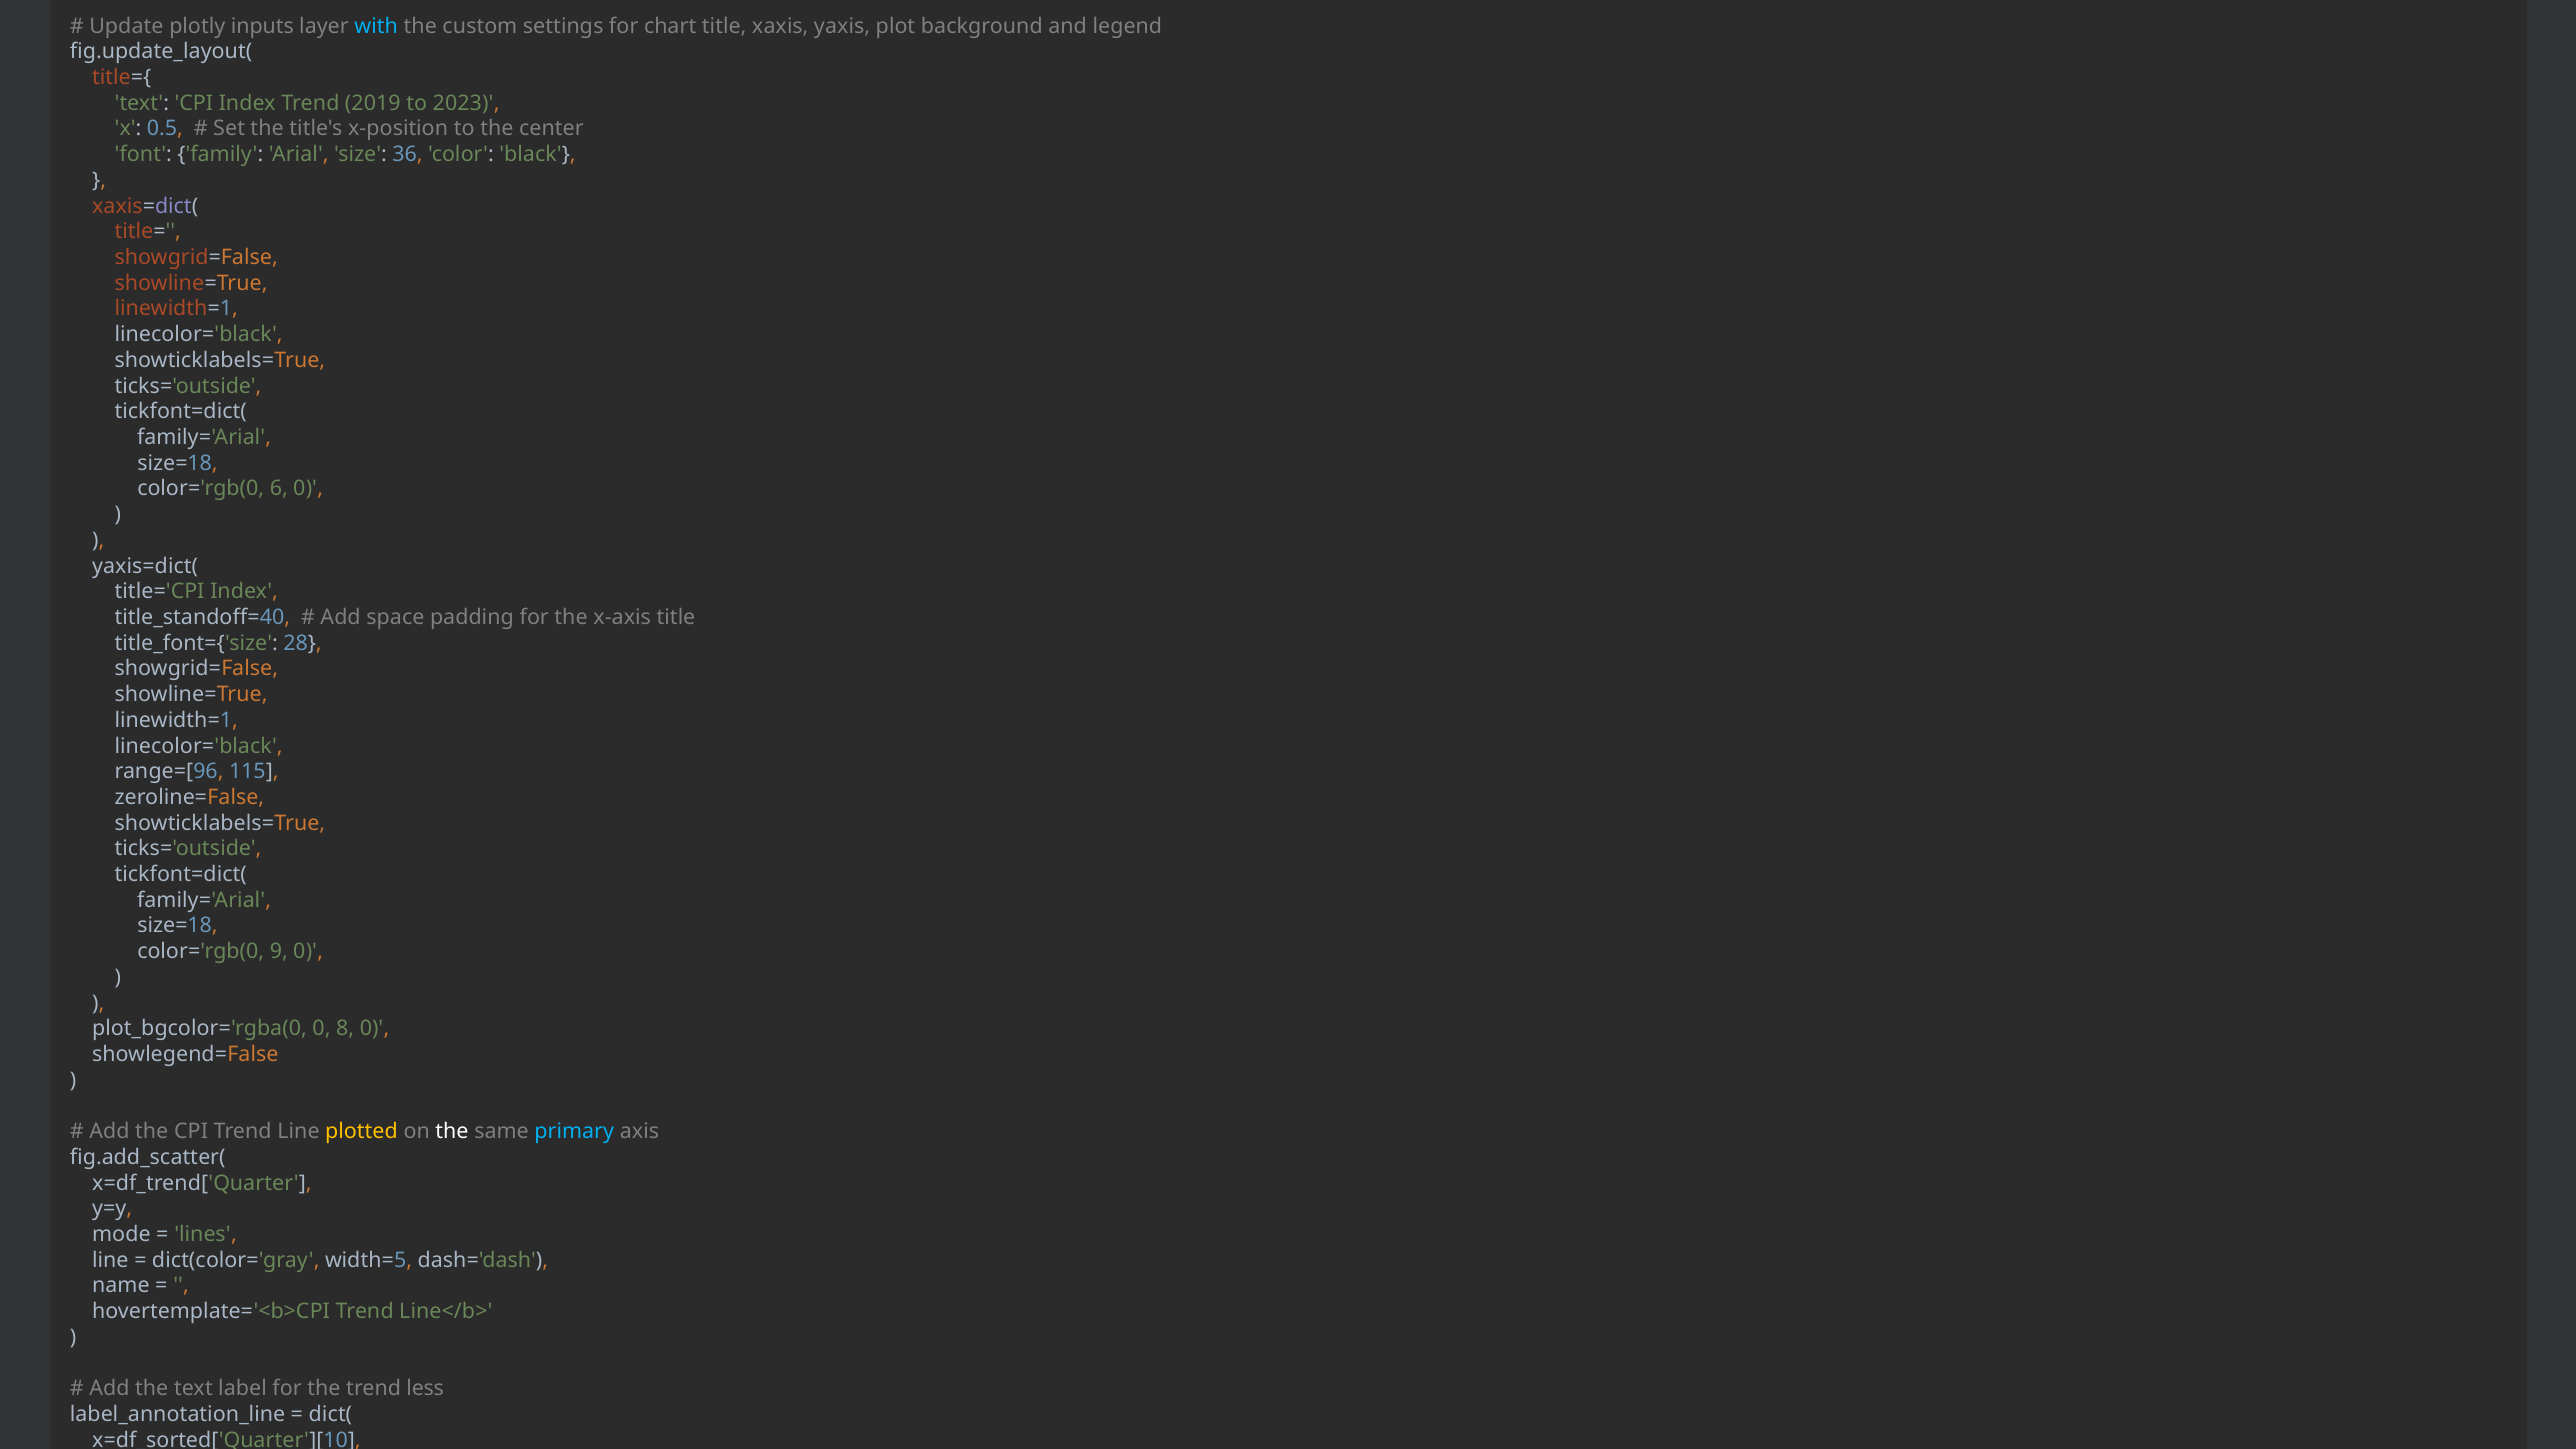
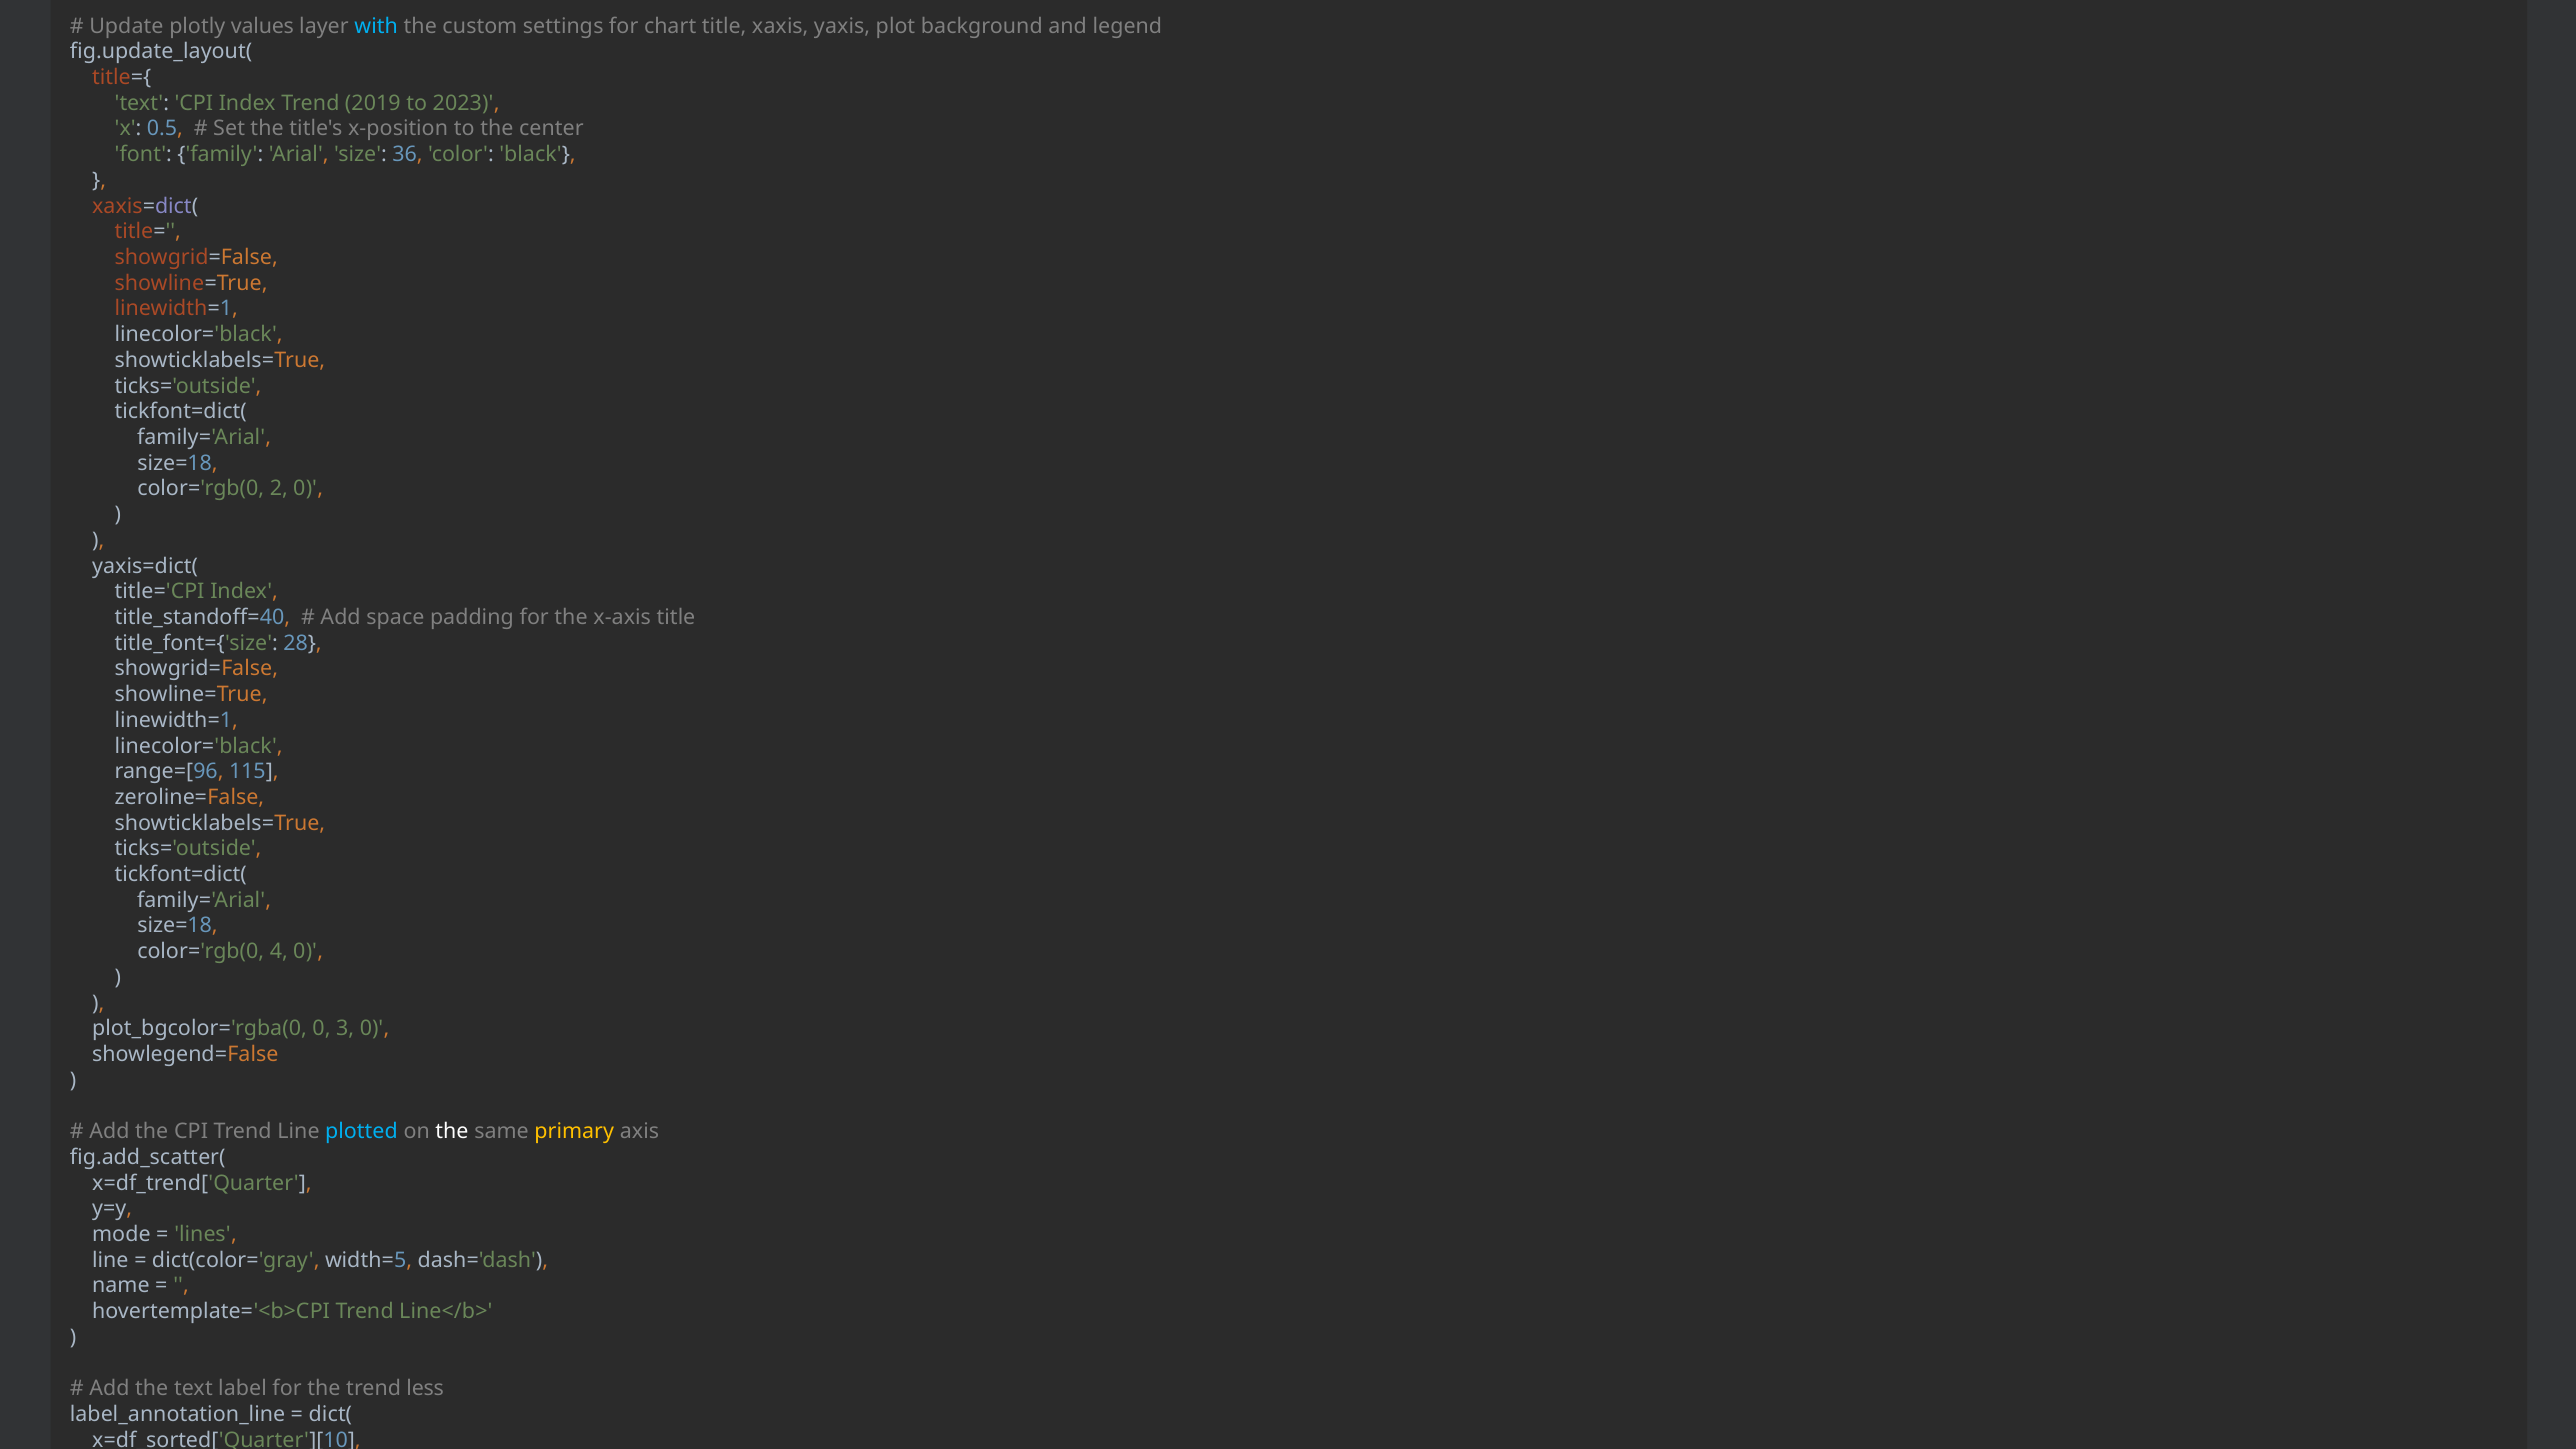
plotly inputs: inputs -> values
6: 6 -> 2
9: 9 -> 4
8: 8 -> 3
plotted colour: yellow -> light blue
primary colour: light blue -> yellow
